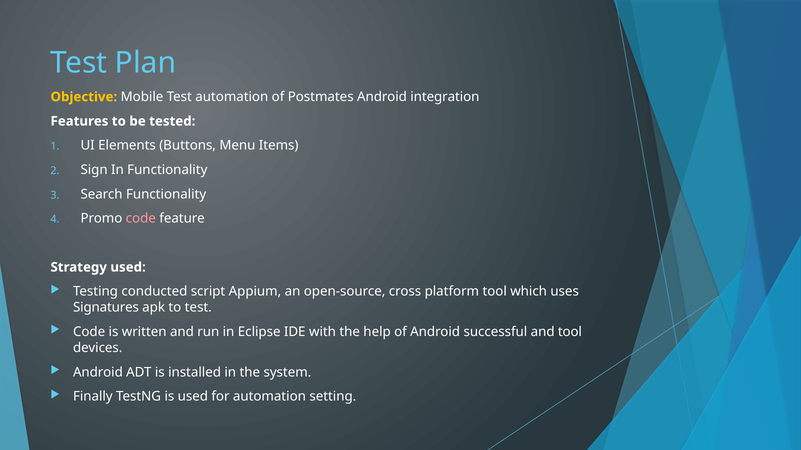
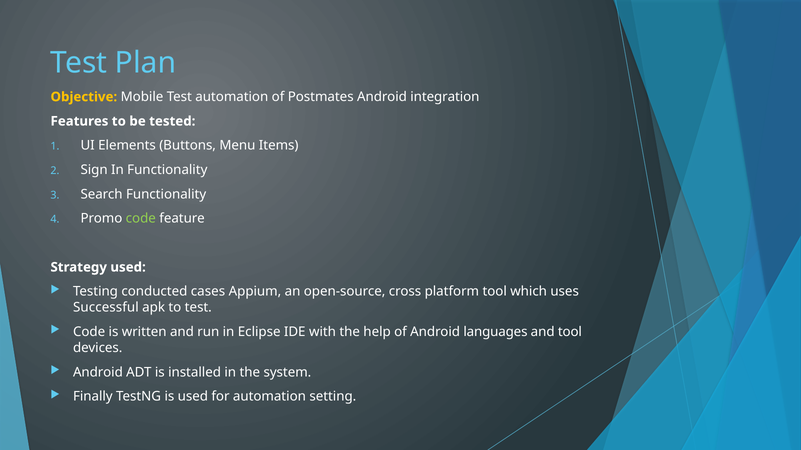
code at (141, 219) colour: pink -> light green
script: script -> cases
Signatures: Signatures -> Successful
successful: successful -> languages
